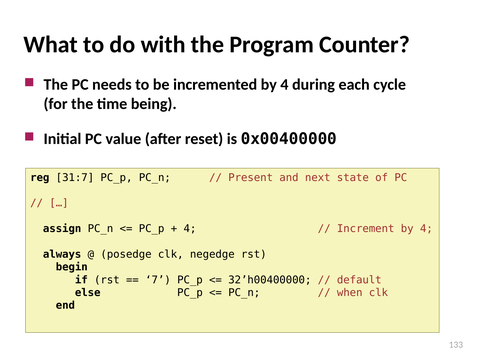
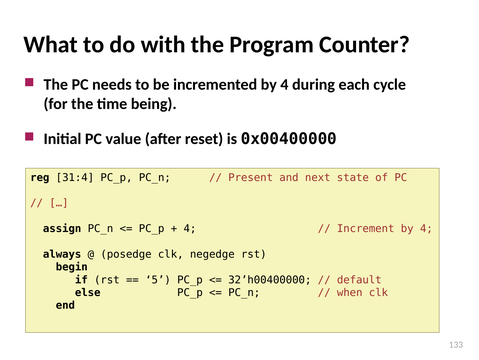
31:7: 31:7 -> 31:4
7: 7 -> 5
